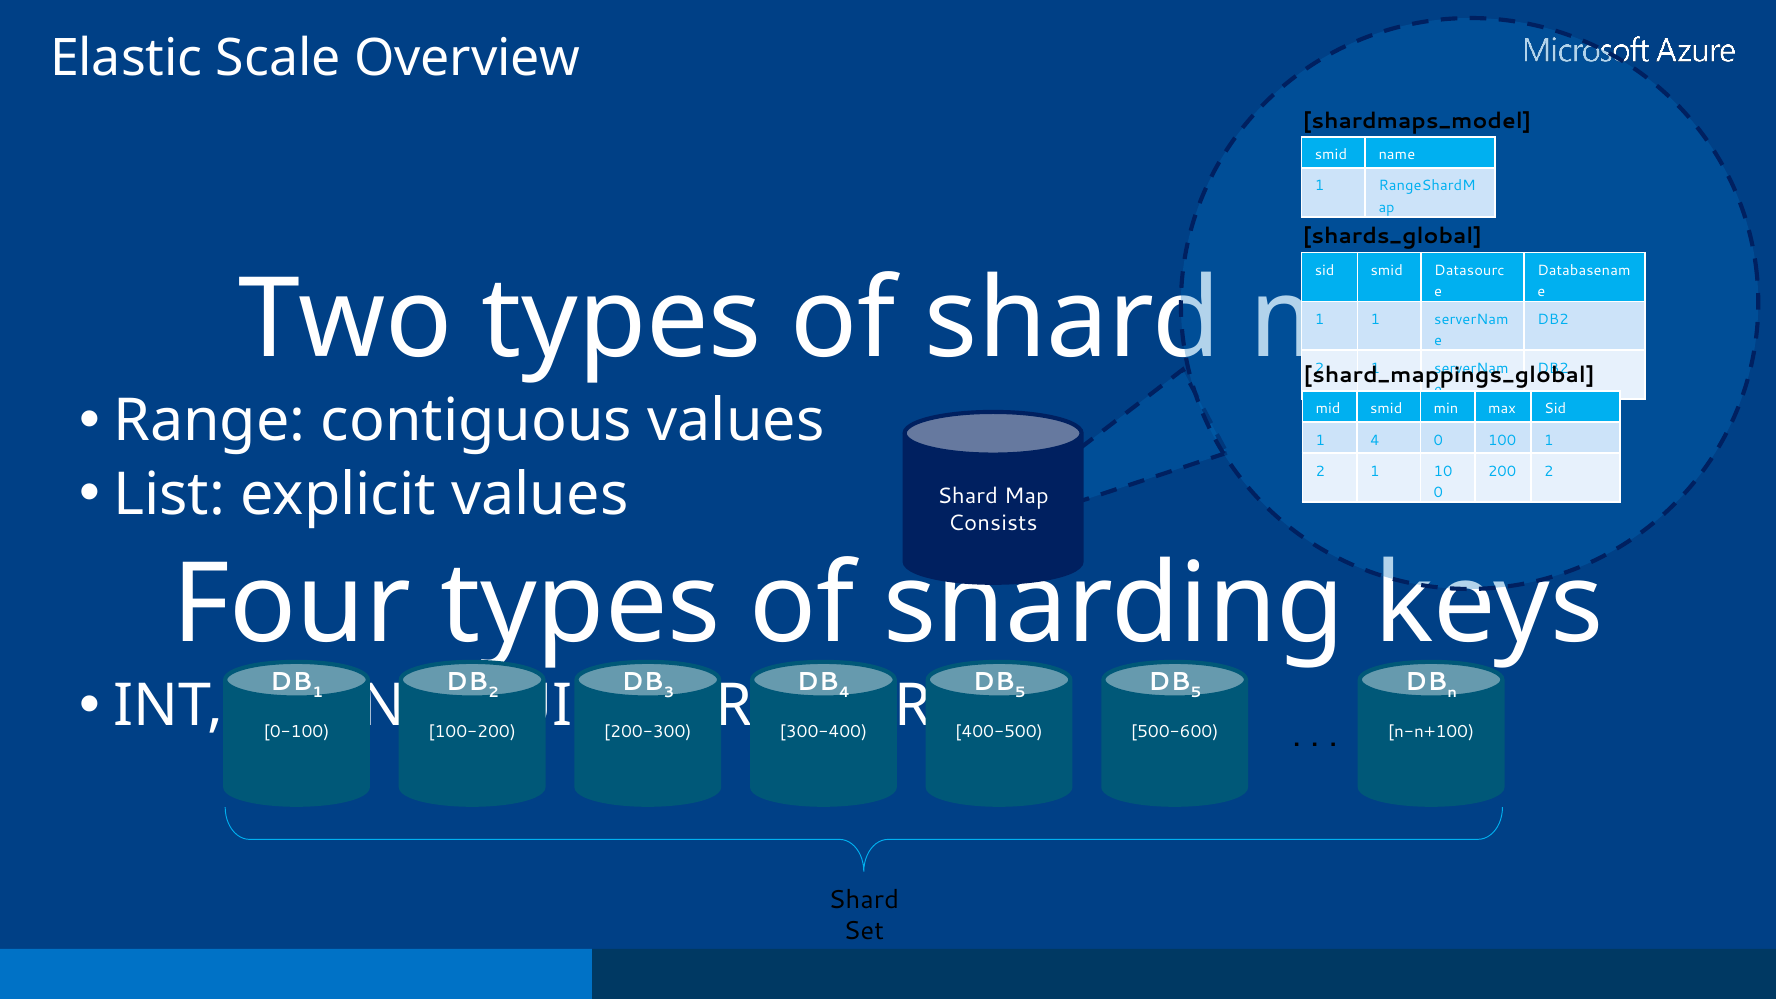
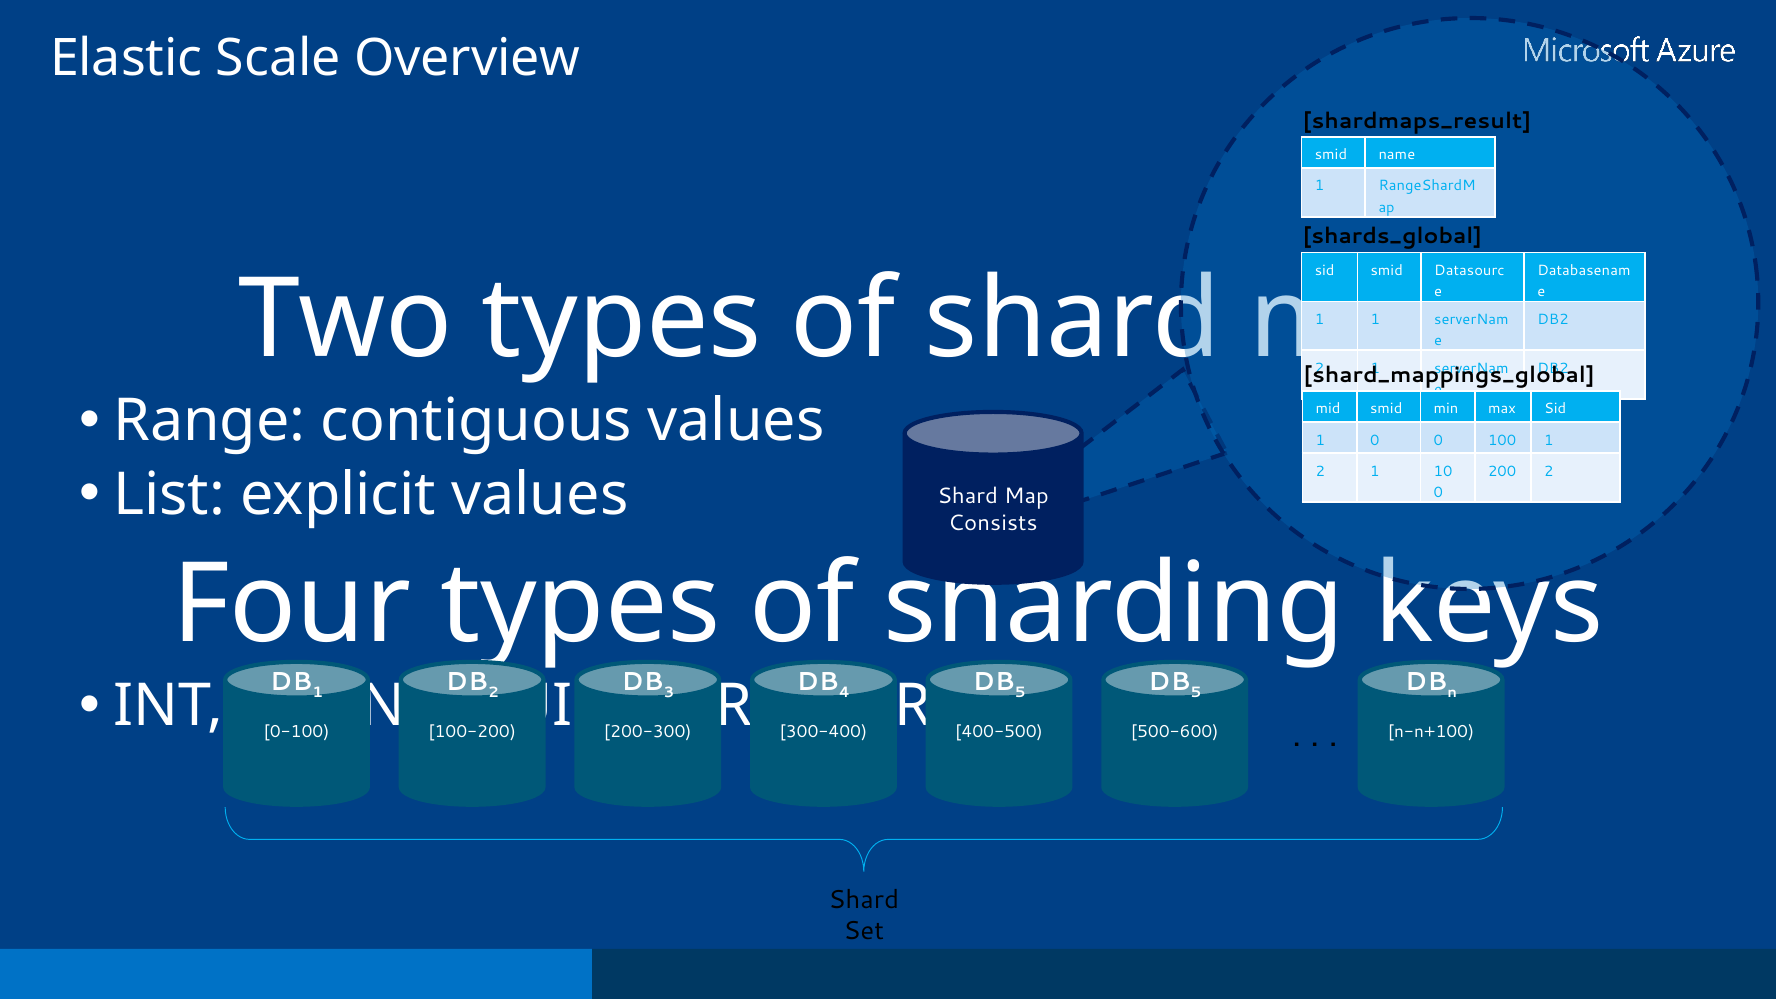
shardmaps_model: shardmaps_model -> shardmaps_result
1 4: 4 -> 0
